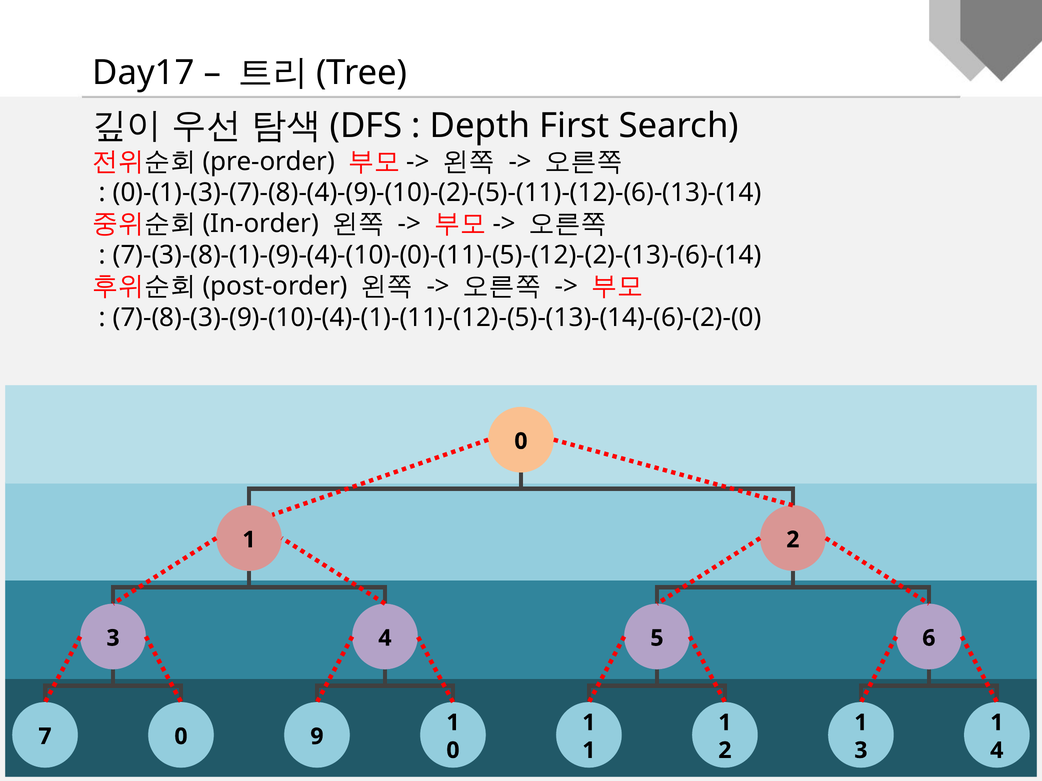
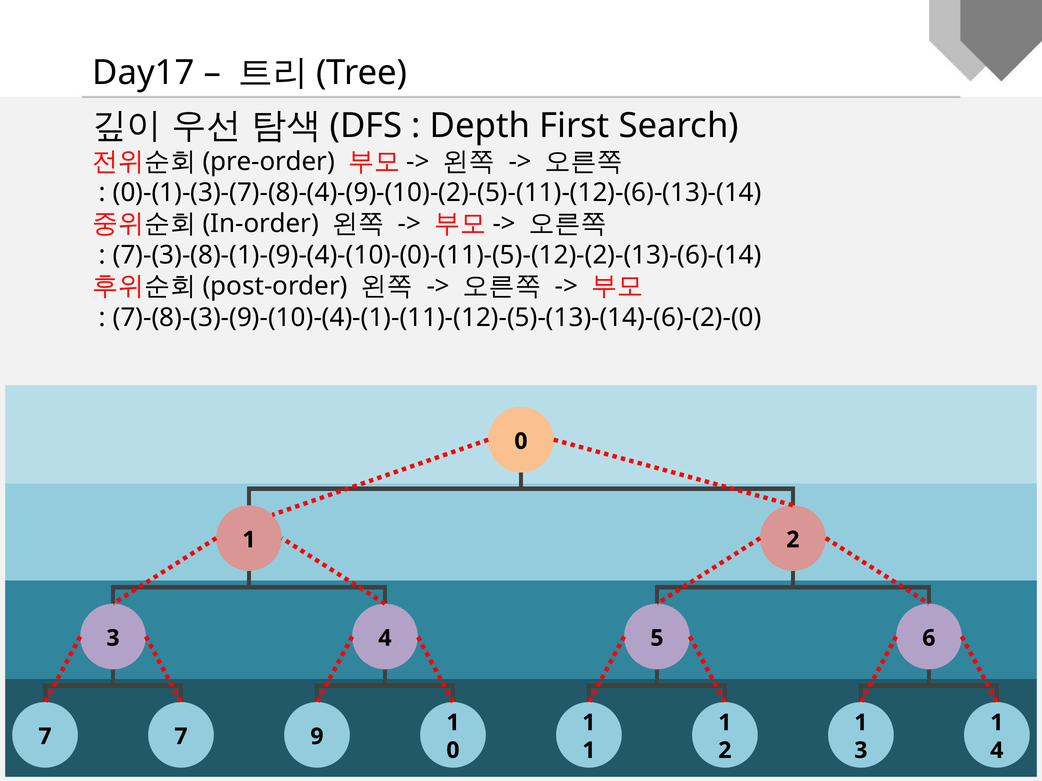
7 0: 0 -> 7
